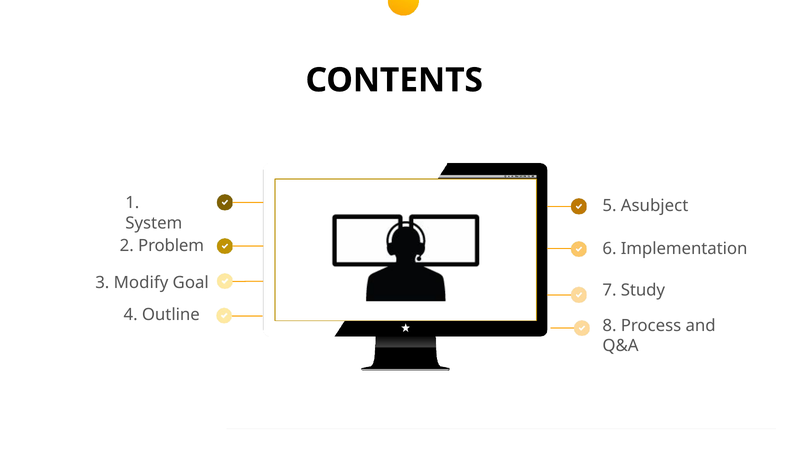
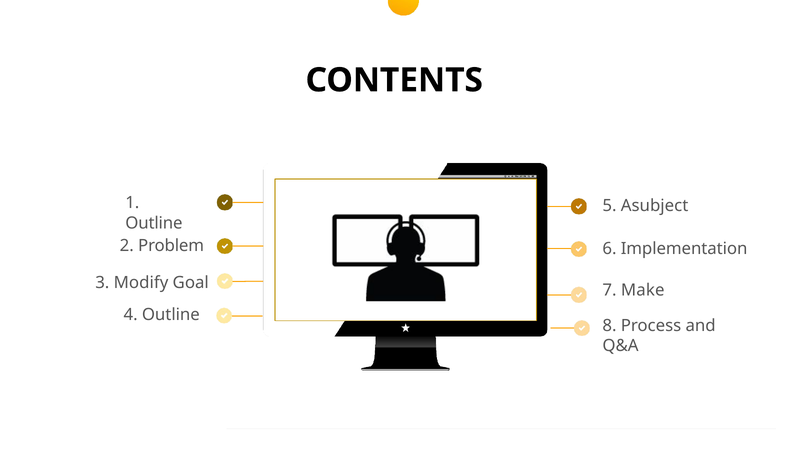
System at (154, 223): System -> Outline
Study: Study -> Make
